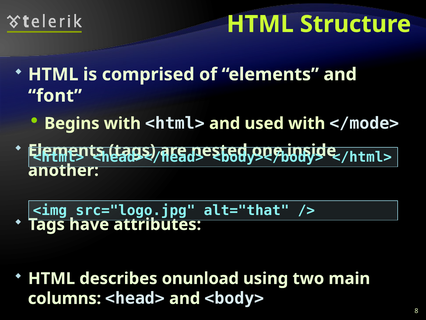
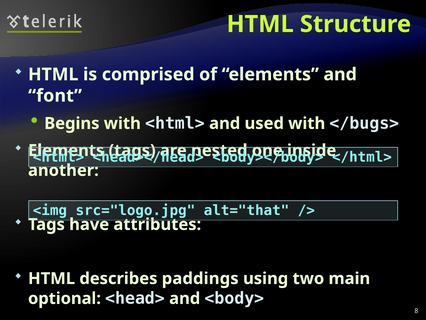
</mode>: </mode> -> </bugs>
onunload: onunload -> paddings
columns: columns -> optional
